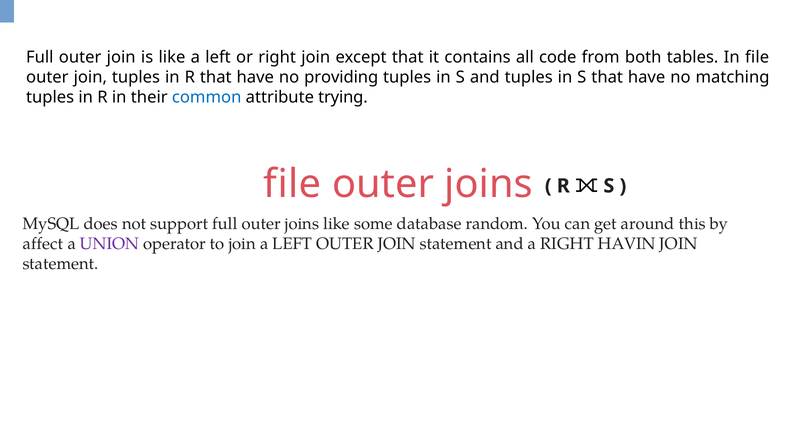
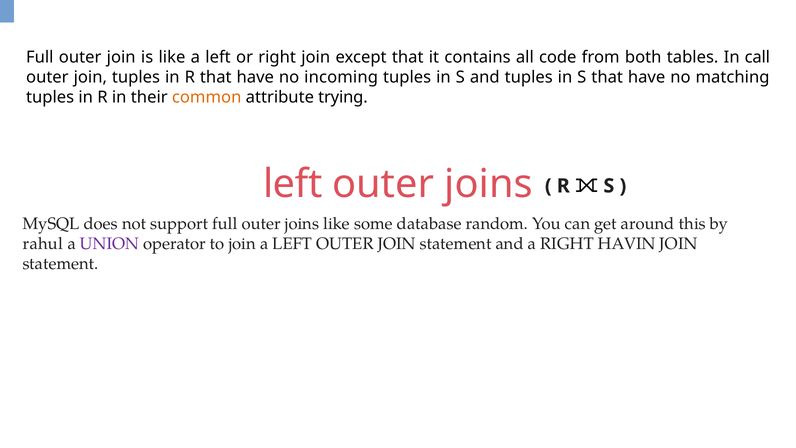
In file: file -> call
providing: providing -> incoming
common colour: blue -> orange
file at (292, 184): file -> left
affect: affect -> rahul
